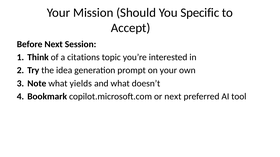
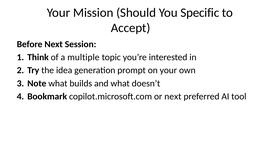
citations: citations -> multiple
yields: yields -> builds
